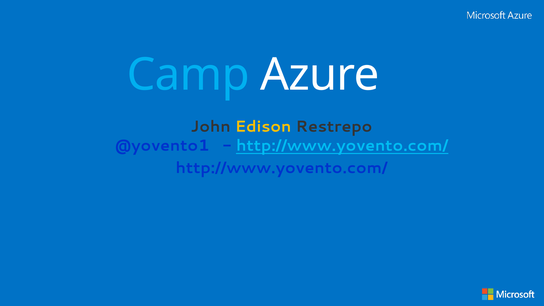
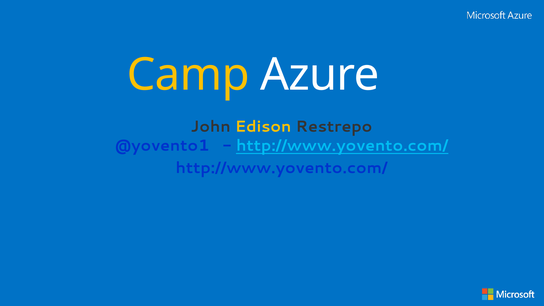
Camp colour: light blue -> yellow
